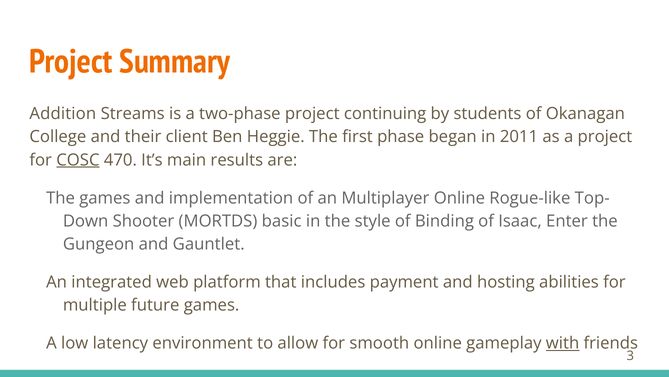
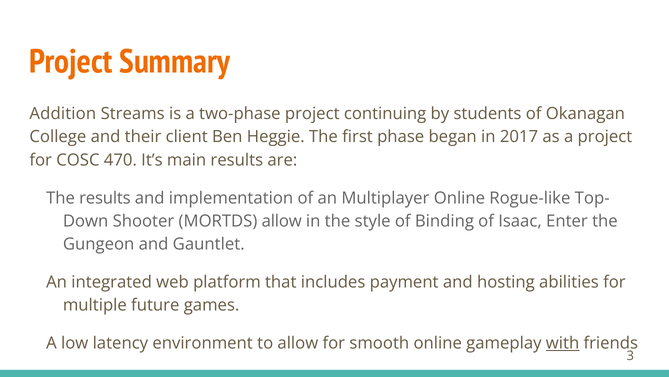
2011: 2011 -> 2017
COSC underline: present -> none
The games: games -> results
MORTDS basic: basic -> allow
